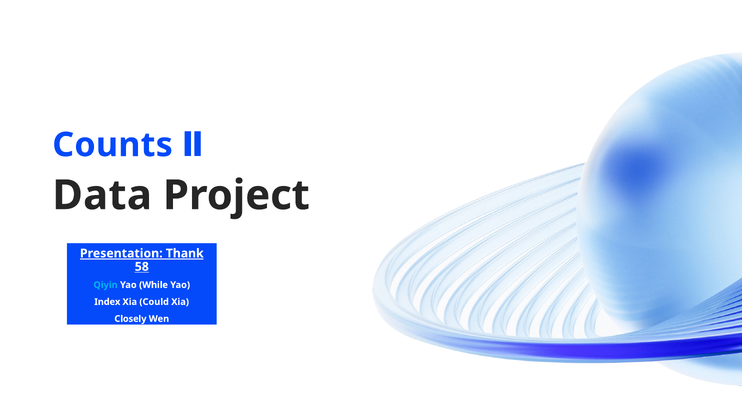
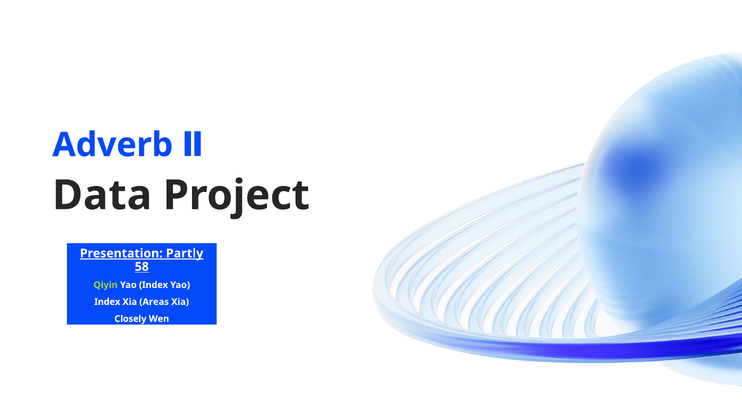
Counts: Counts -> Adverb
Thank: Thank -> Partly
Qiyin colour: light blue -> light green
While at (154, 285): While -> Index
Could: Could -> Areas
